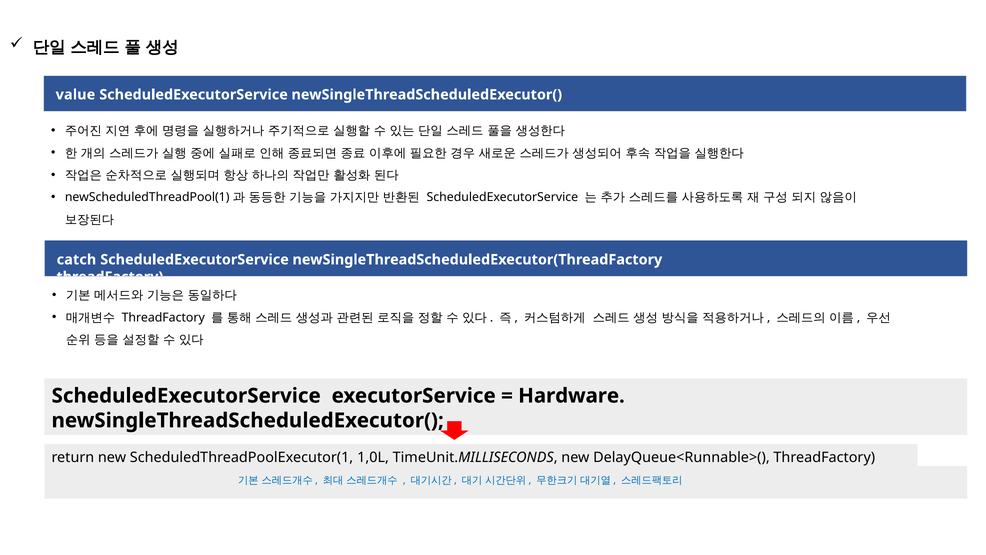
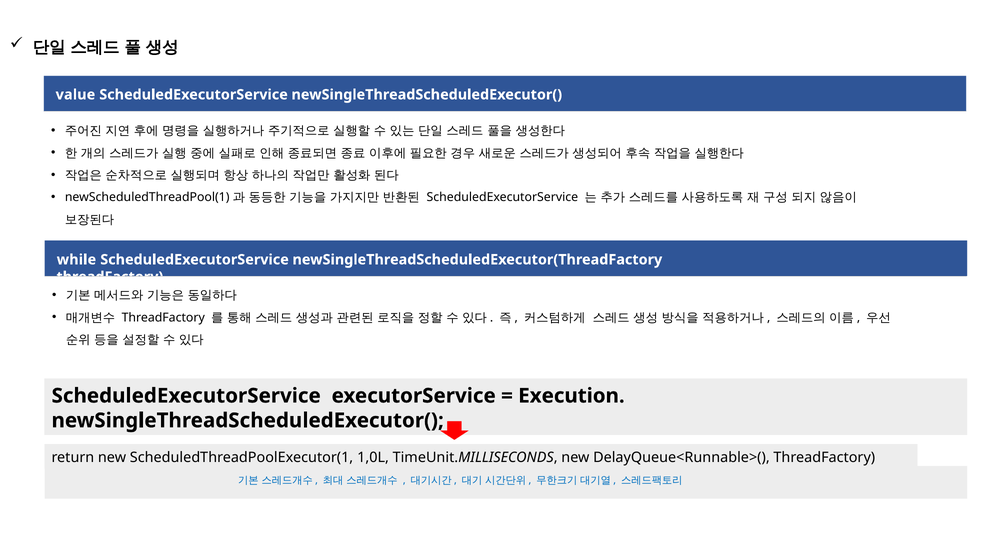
catch: catch -> while
Hardware: Hardware -> Execution
